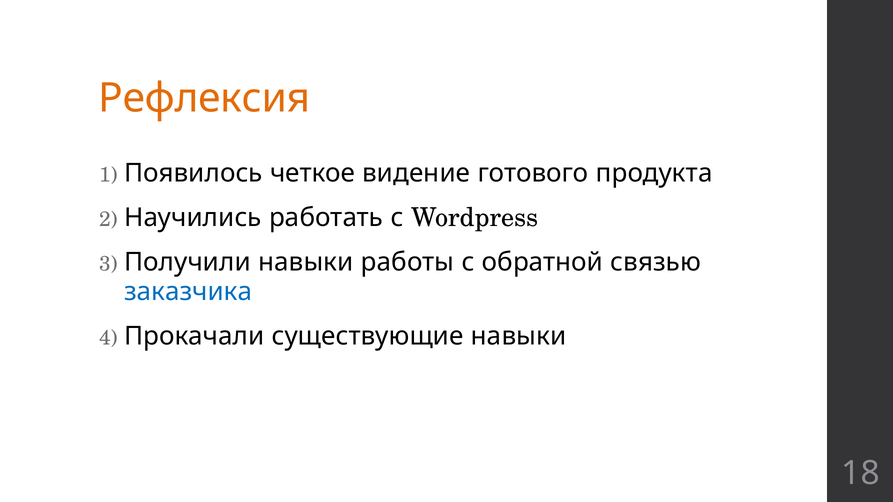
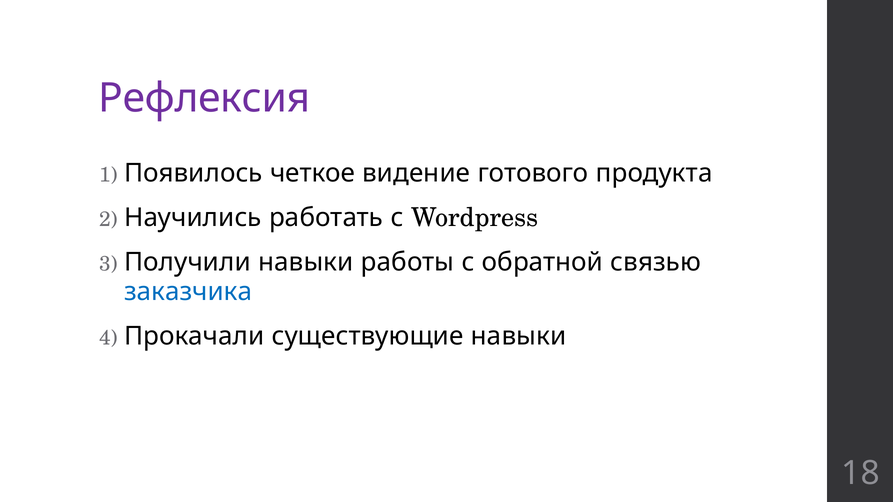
Рефлексия colour: orange -> purple
